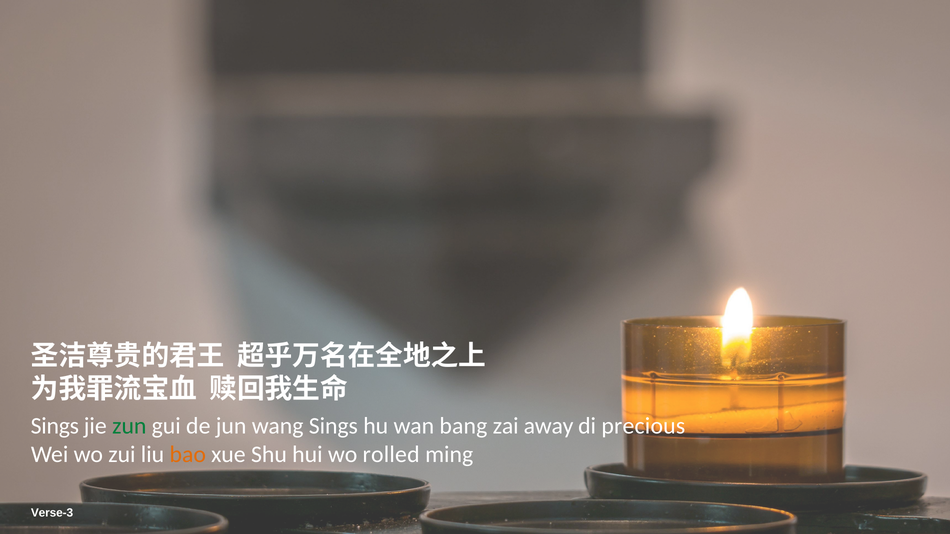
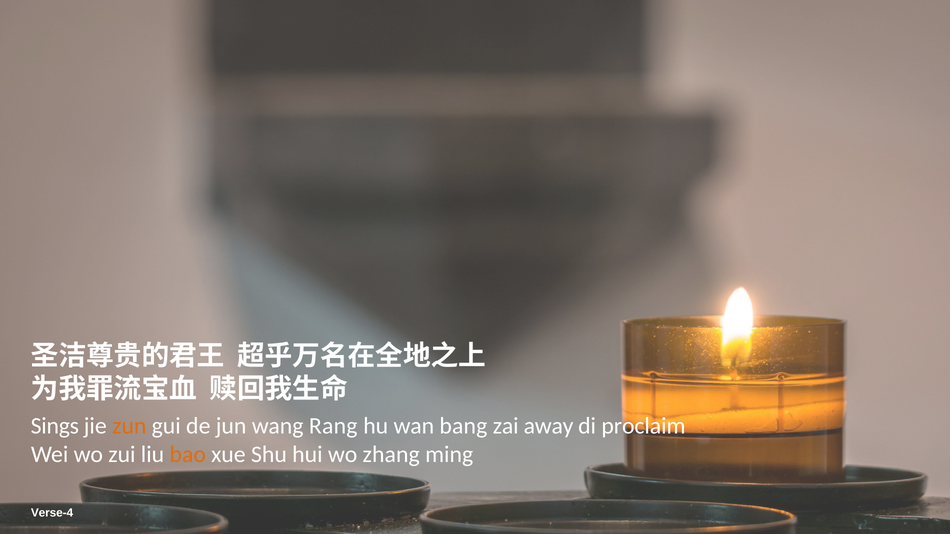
zun colour: green -> orange
wang Sings: Sings -> Rang
precious: precious -> proclaim
rolled: rolled -> zhang
Verse-3: Verse-3 -> Verse-4
